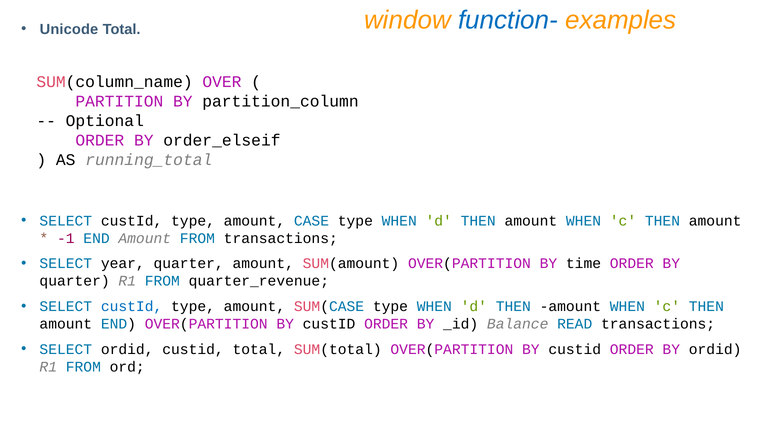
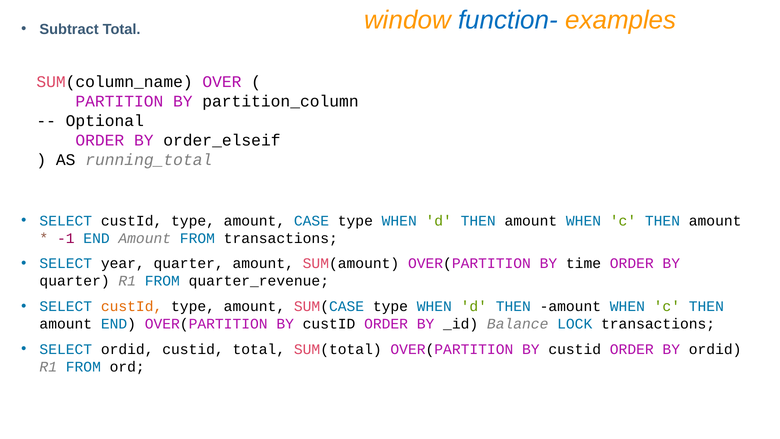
Unicode: Unicode -> Subtract
custId at (132, 306) colour: blue -> orange
READ: READ -> LOCK
